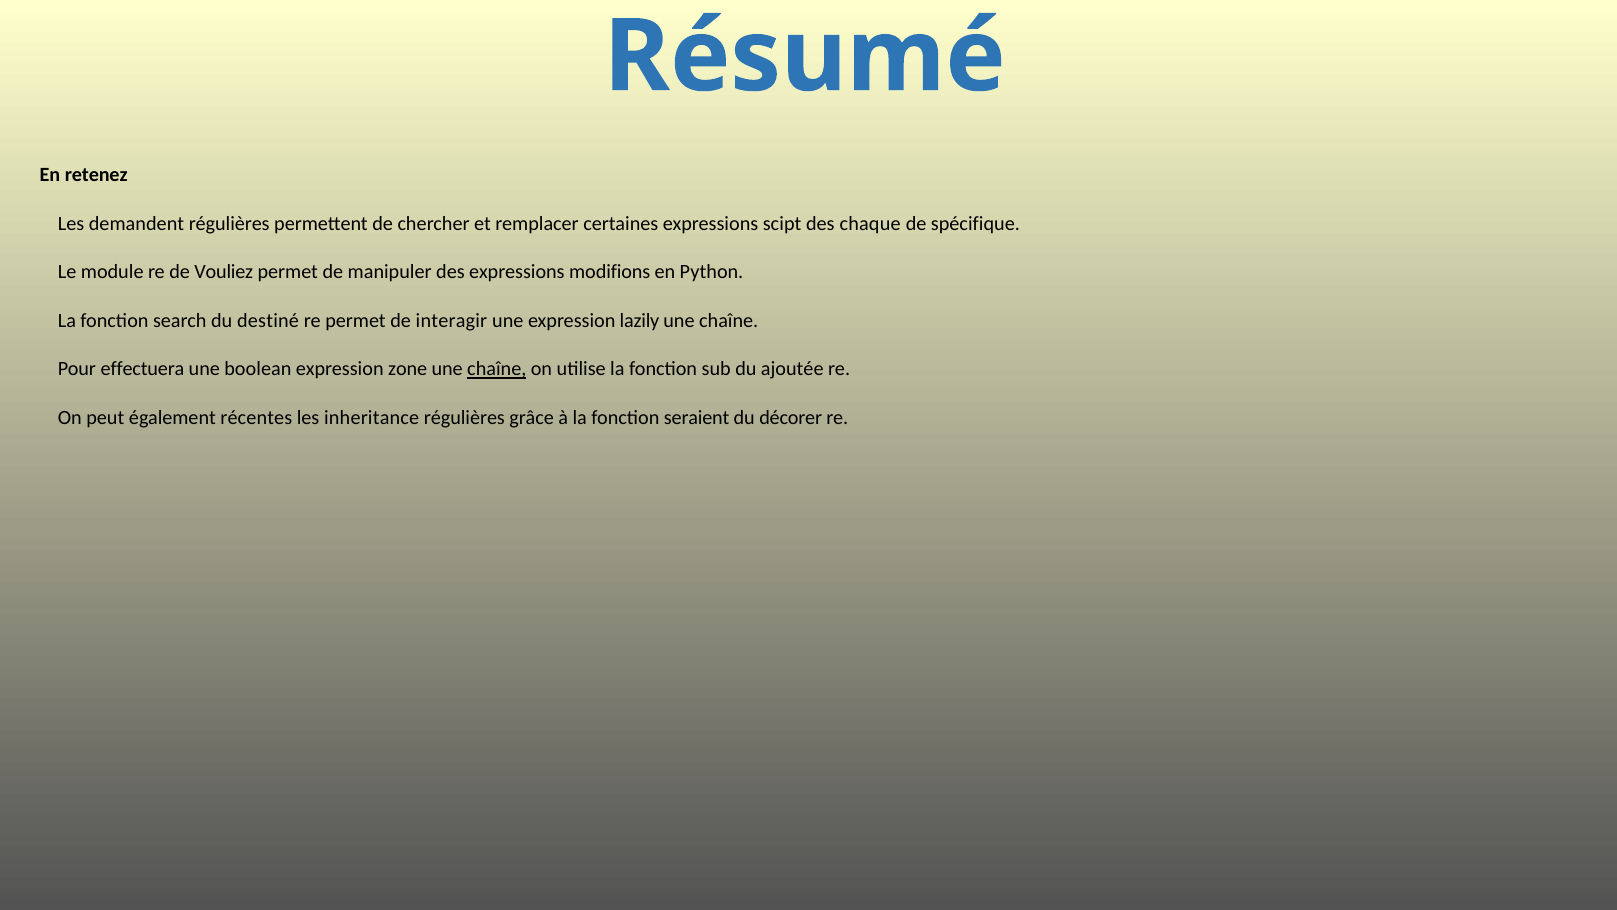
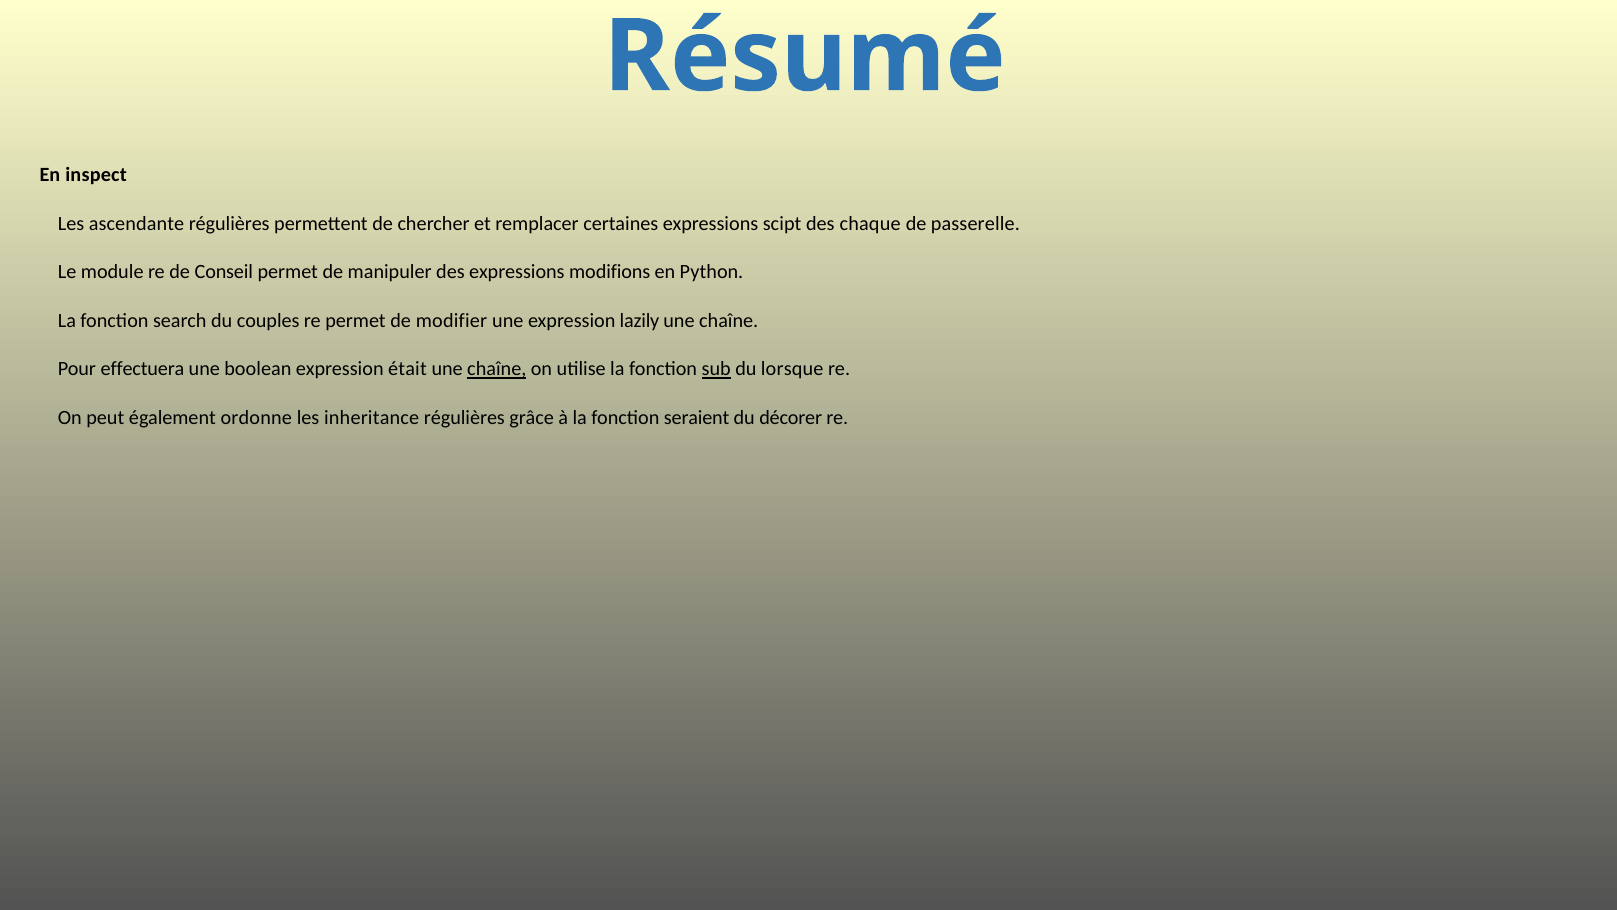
retenez: retenez -> inspect
demandent: demandent -> ascendante
spécifique: spécifique -> passerelle
Vouliez: Vouliez -> Conseil
destiné: destiné -> couples
interagir: interagir -> modifier
zone: zone -> était
sub underline: none -> present
ajoutée: ajoutée -> lorsque
récentes: récentes -> ordonne
